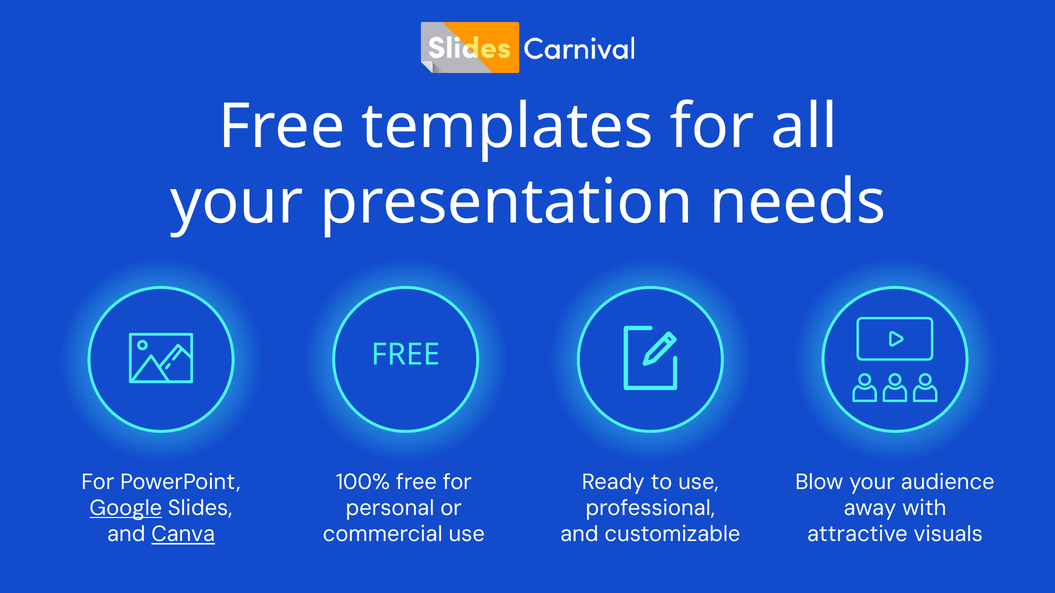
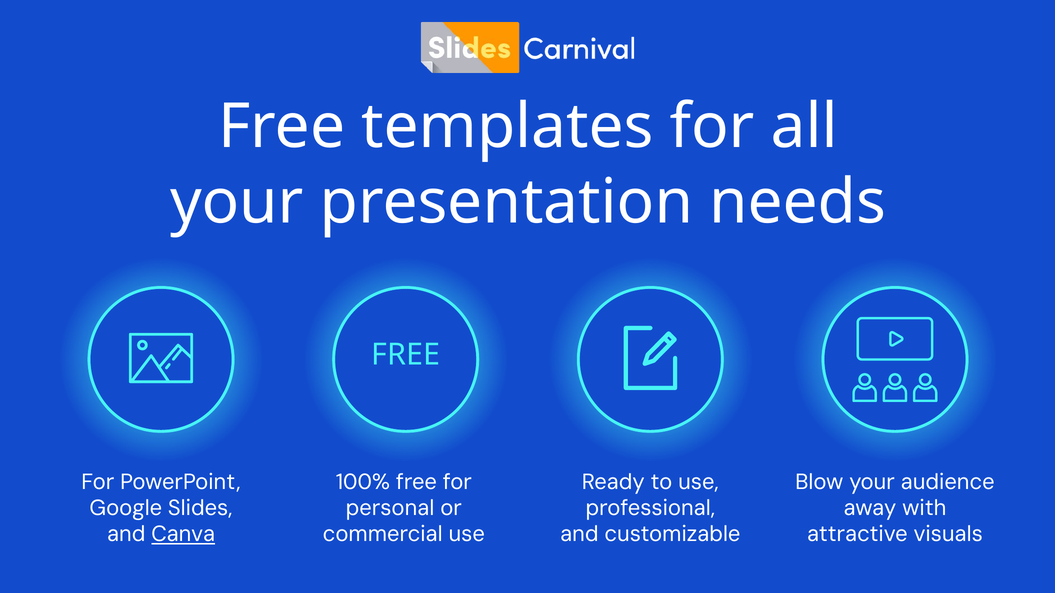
Google underline: present -> none
